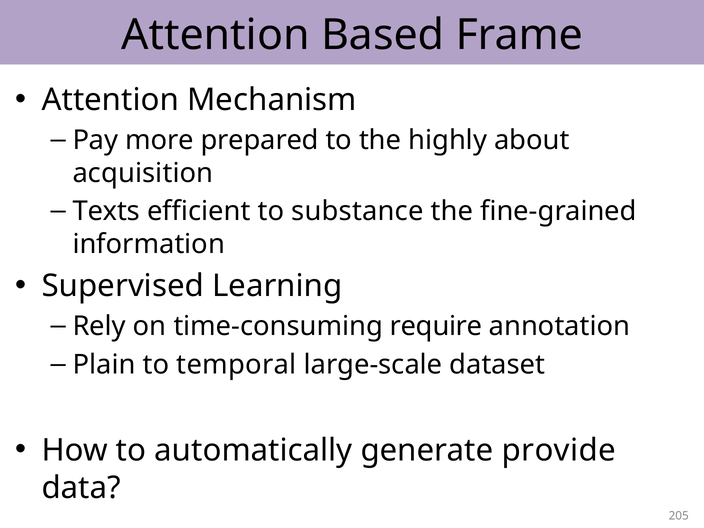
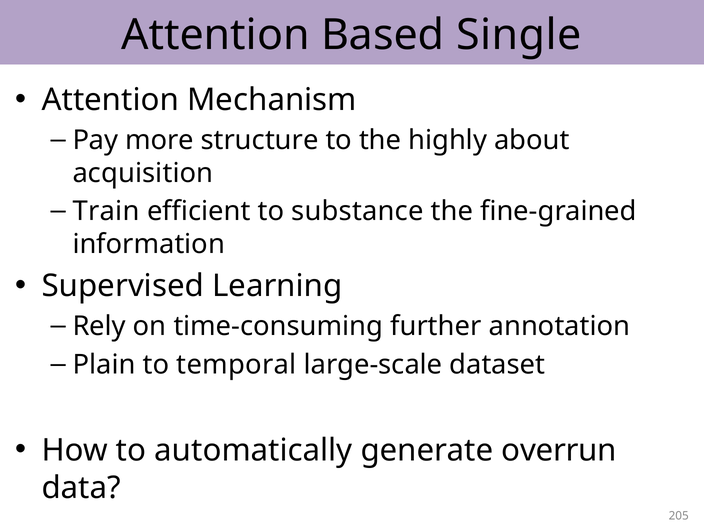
Frame: Frame -> Single
prepared: prepared -> structure
Texts: Texts -> Train
require: require -> further
provide: provide -> overrun
